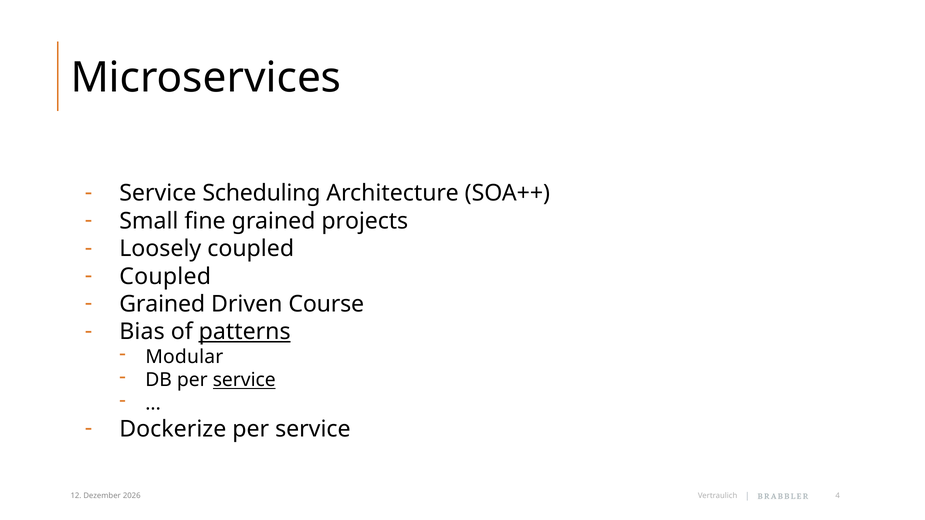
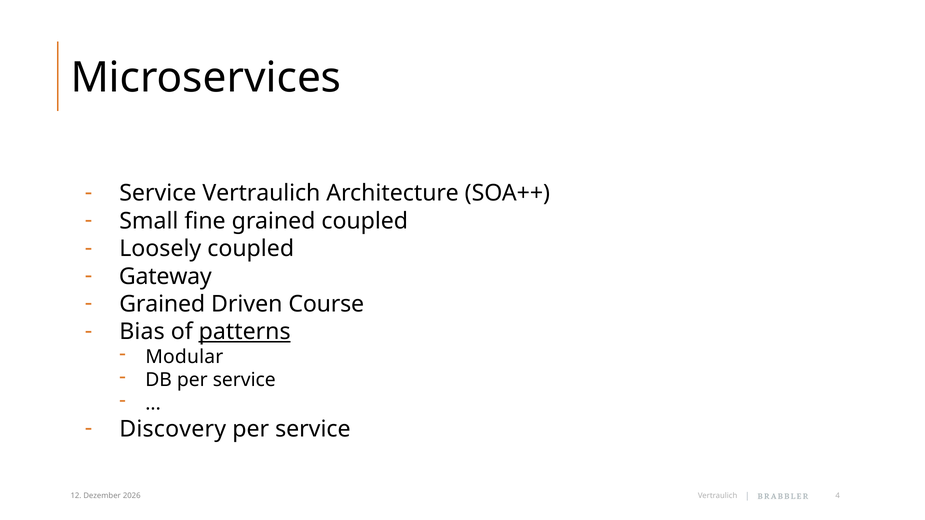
Service Scheduling: Scheduling -> Vertraulich
grained projects: projects -> coupled
Coupled at (165, 277): Coupled -> Gateway
service at (244, 380) underline: present -> none
Dockerize: Dockerize -> Discovery
